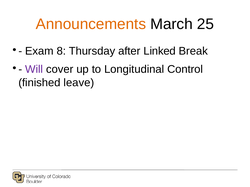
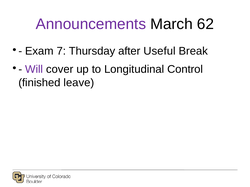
Announcements colour: orange -> purple
25: 25 -> 62
8: 8 -> 7
Linked: Linked -> Useful
